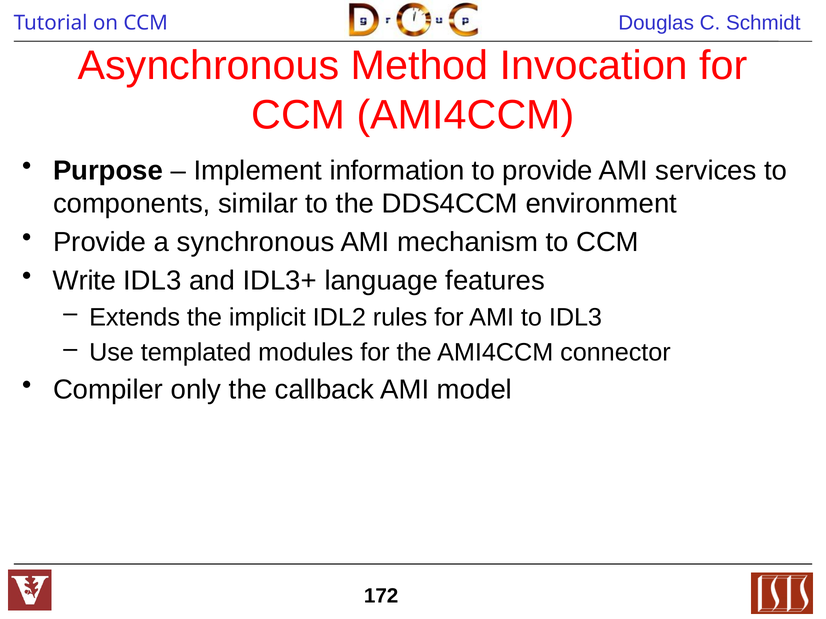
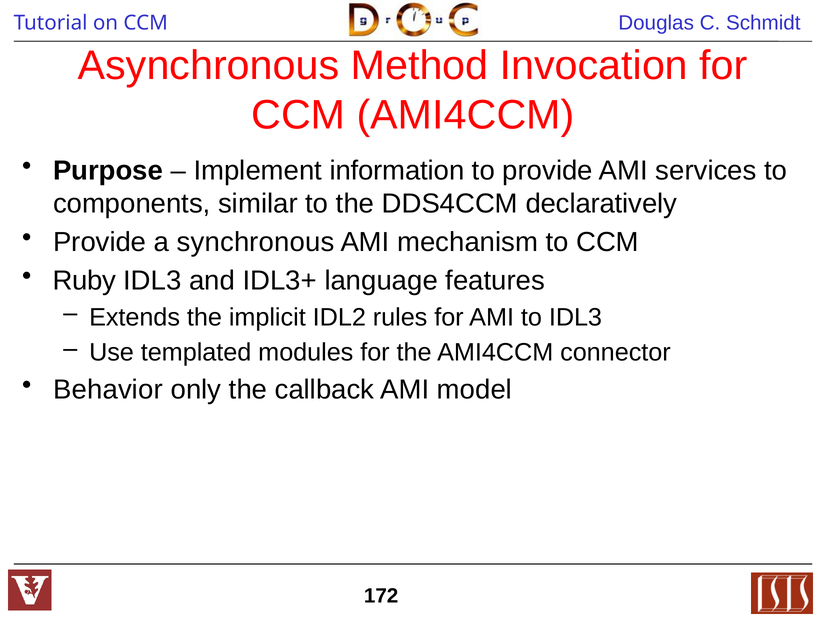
environment: environment -> declaratively
Write: Write -> Ruby
Compiler: Compiler -> Behavior
